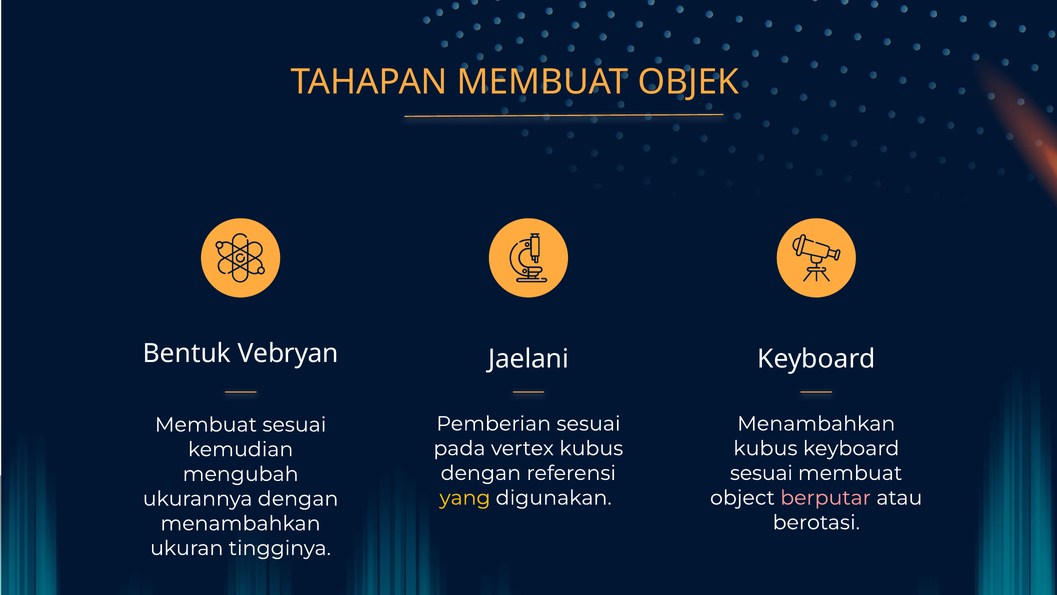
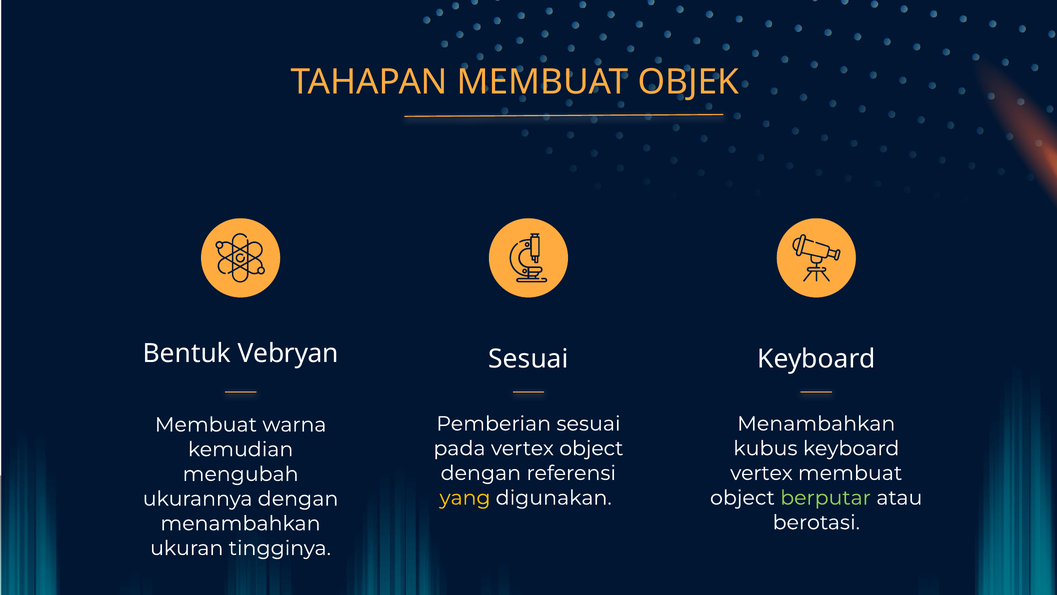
Jaelani at (529, 359): Jaelani -> Sesuai
Membuat sesuai: sesuai -> warna
vertex kubus: kubus -> object
sesuai at (761, 473): sesuai -> vertex
berputar colour: pink -> light green
